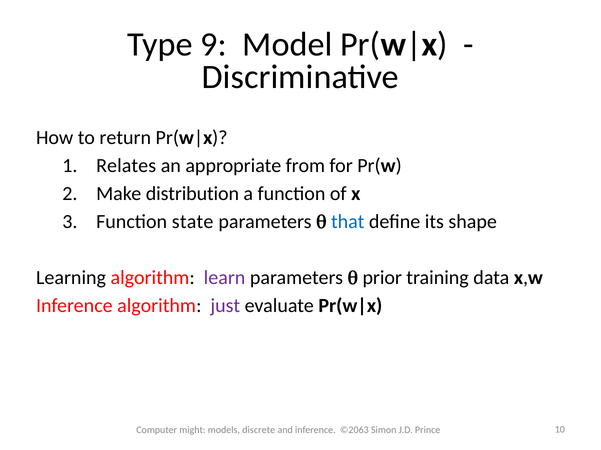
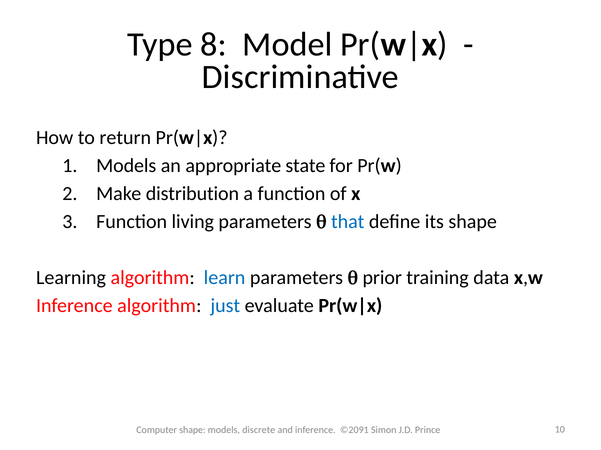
9: 9 -> 8
1 Relates: Relates -> Models
from: from -> state
state: state -> living
learn colour: purple -> blue
just colour: purple -> blue
Computer might: might -> shape
©2063: ©2063 -> ©2091
